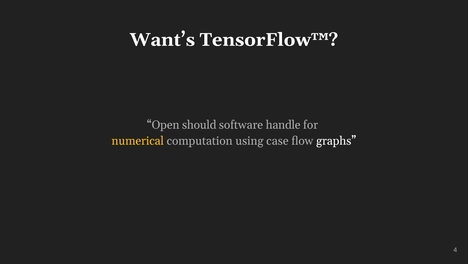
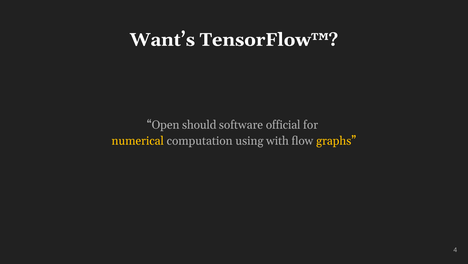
handle: handle -> official
case: case -> with
graphs colour: white -> yellow
